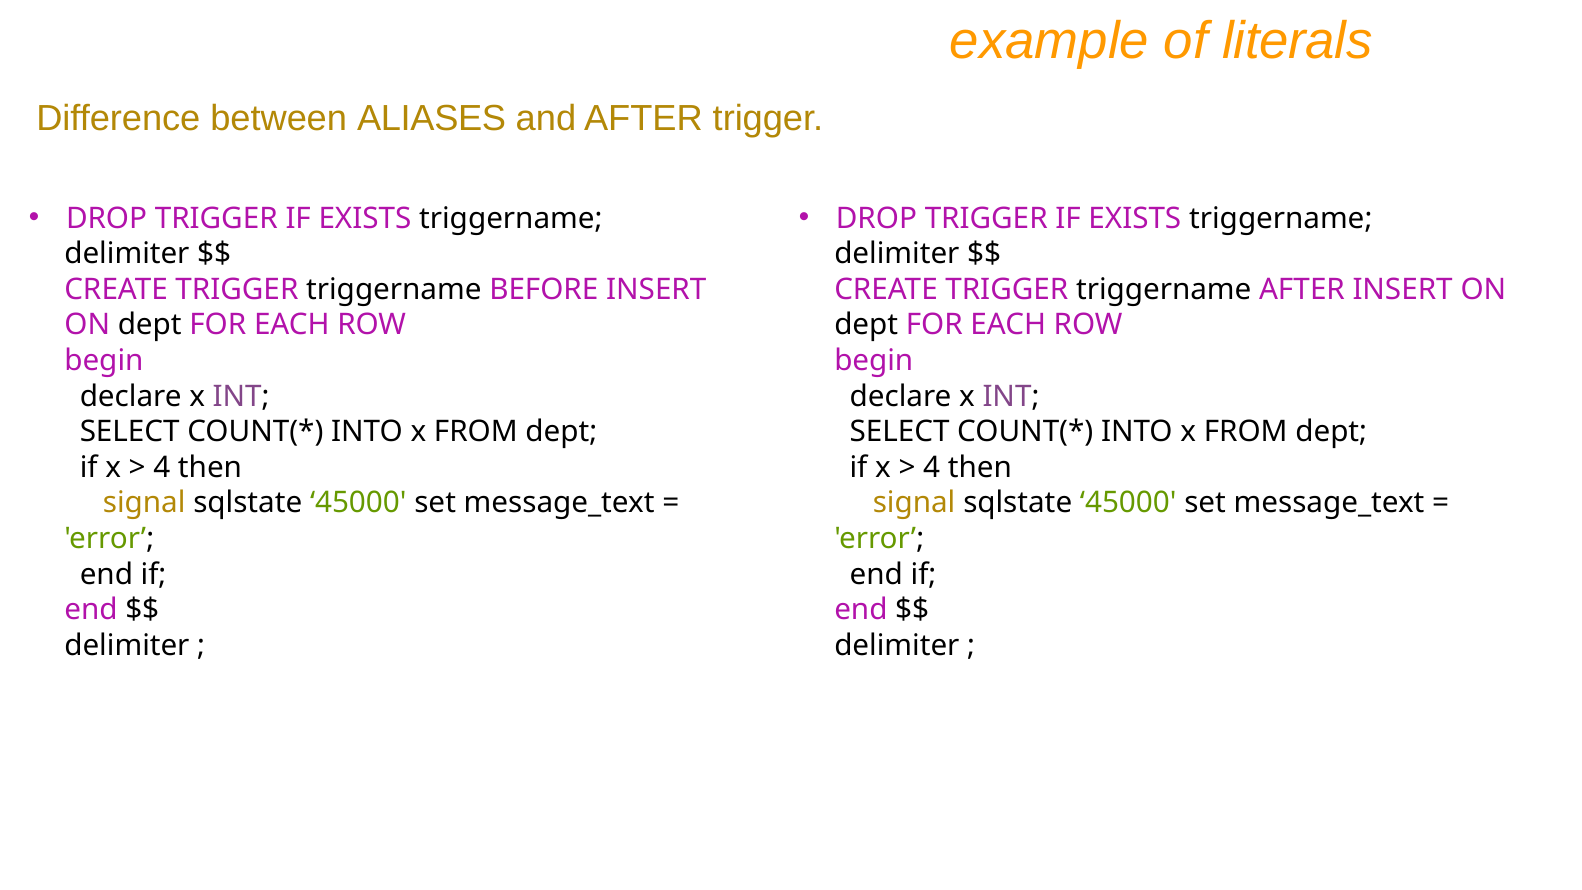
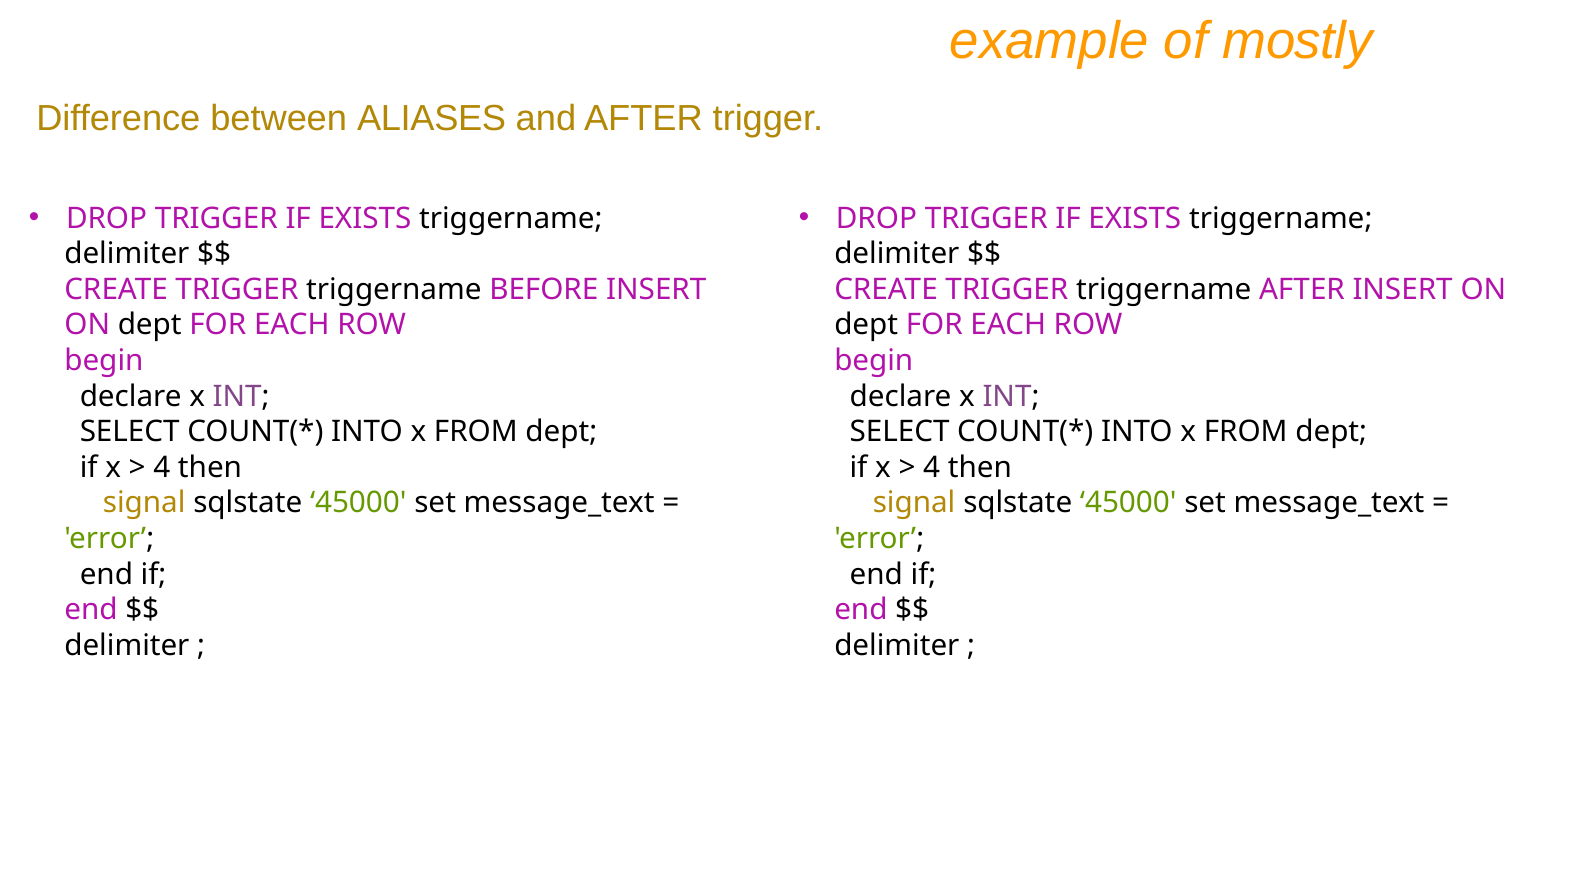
literals: literals -> mostly
